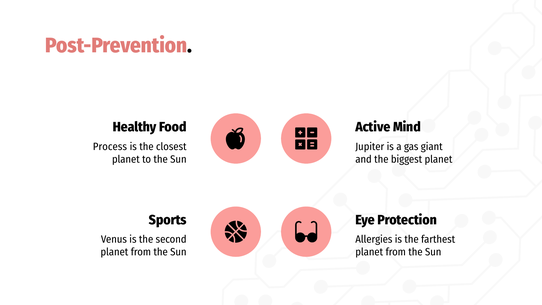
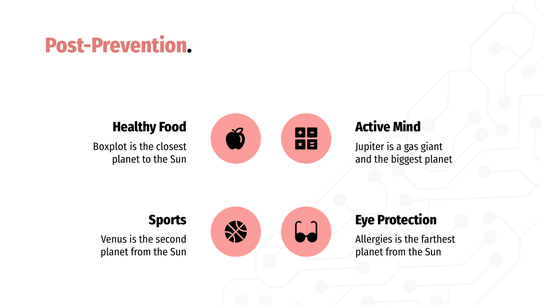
Process: Process -> Boxplot
